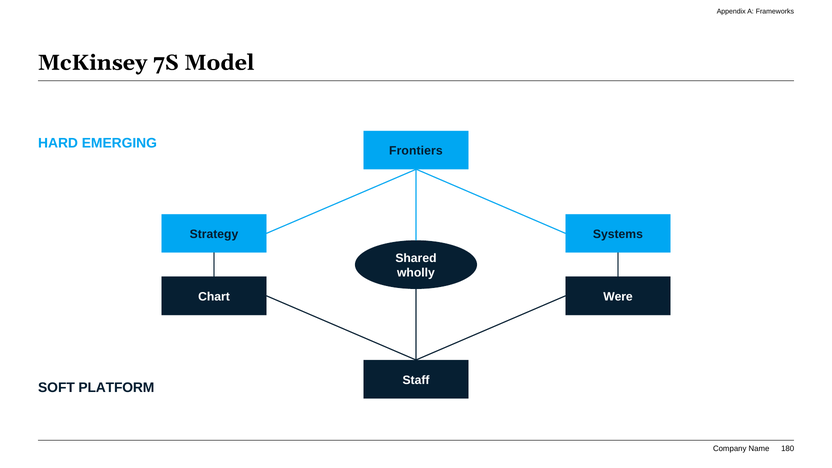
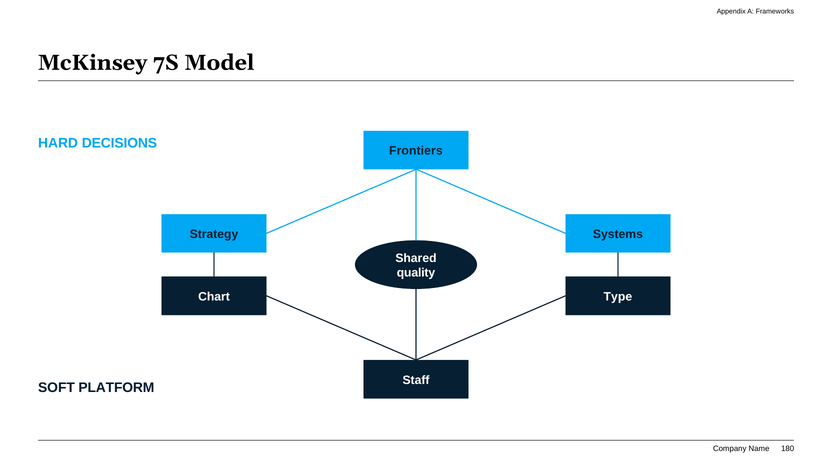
EMERGING: EMERGING -> DECISIONS
wholly: wholly -> quality
Were: Were -> Type
